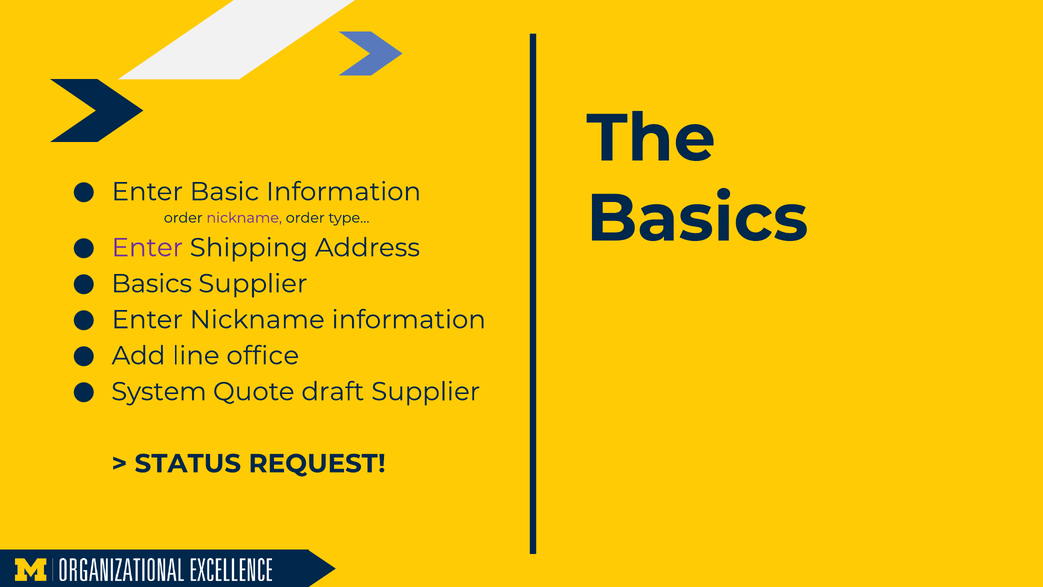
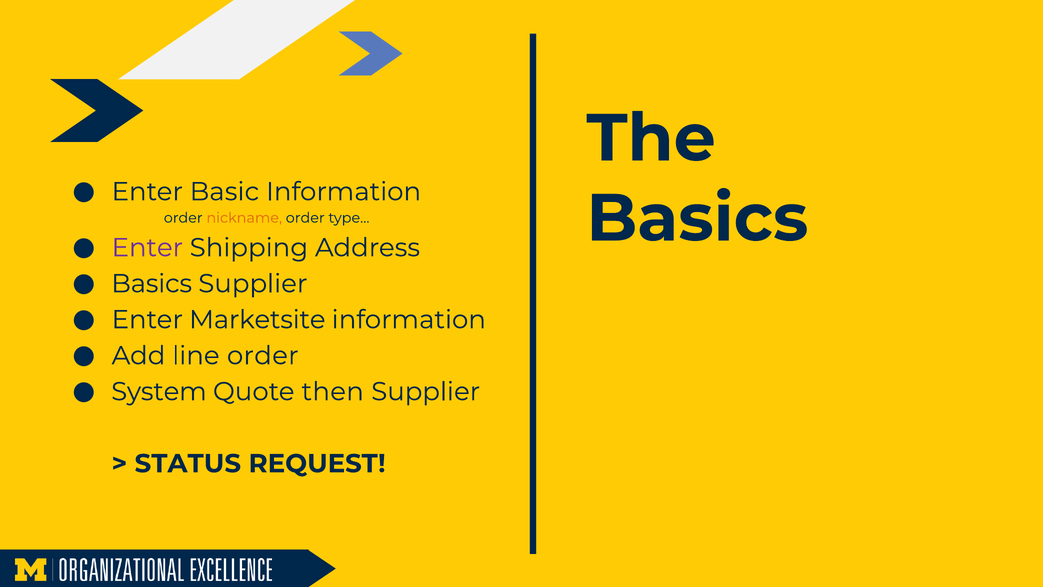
nickname at (244, 218) colour: purple -> orange
Enter Nickname: Nickname -> Marketsite
line office: office -> order
draft: draft -> then
